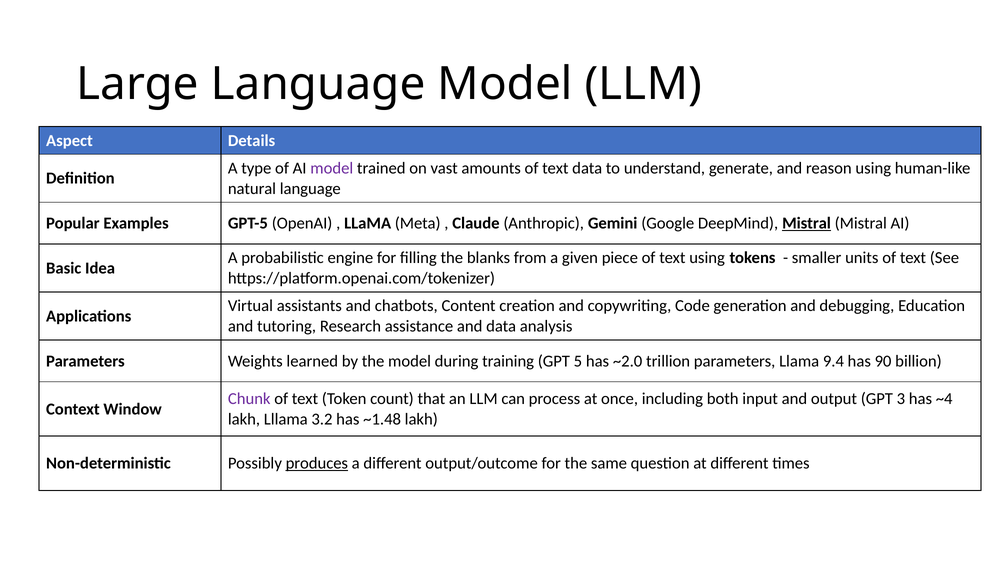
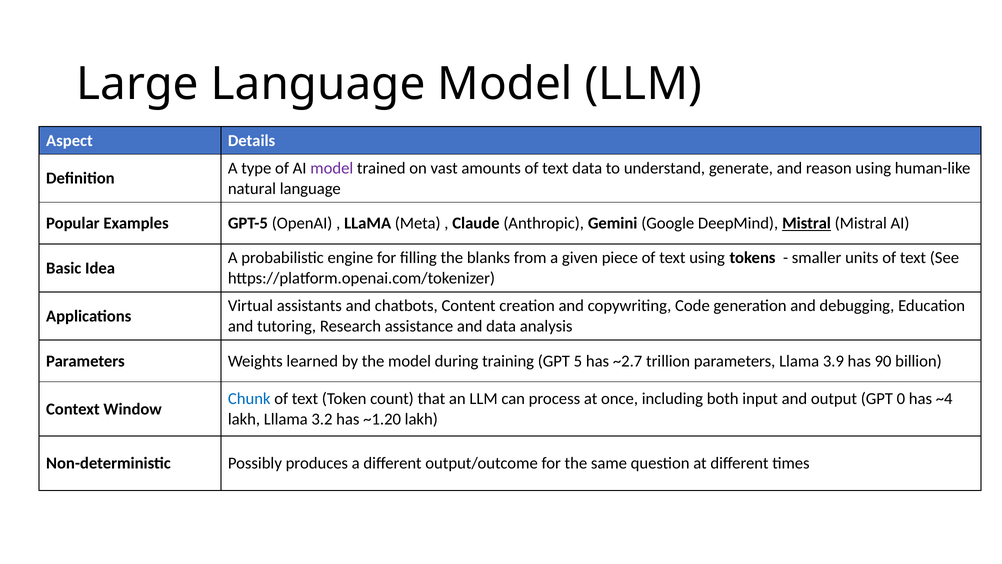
~2.0: ~2.0 -> ~2.7
9.4: 9.4 -> 3.9
Chunk colour: purple -> blue
3: 3 -> 0
~1.48: ~1.48 -> ~1.20
produces underline: present -> none
